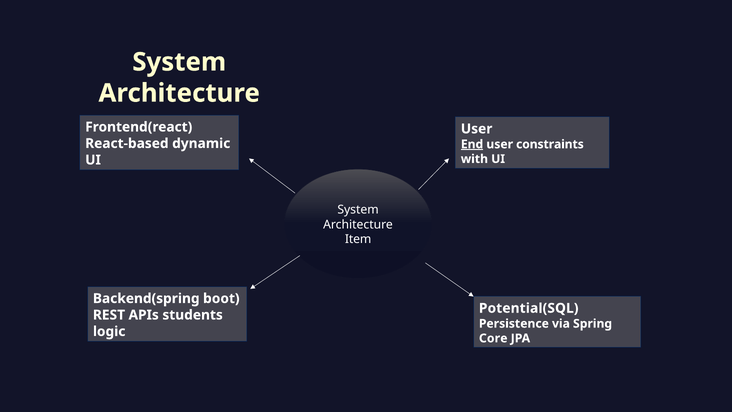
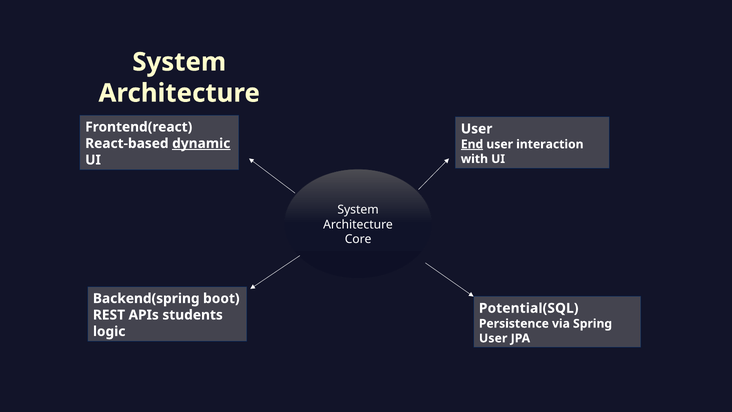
dynamic underline: none -> present
constraints: constraints -> interaction
Item: Item -> Core
Core at (493, 338): Core -> User
